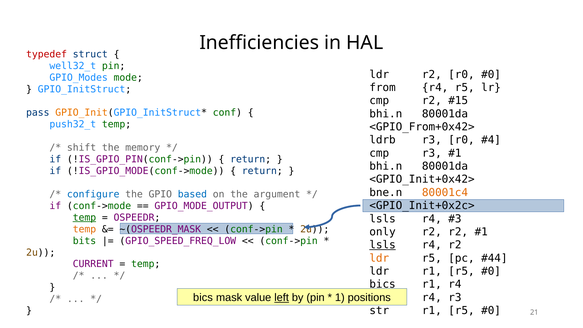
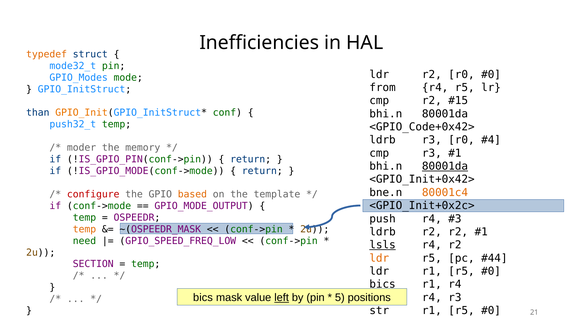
typedef colour: red -> orange
well32_t: well32_t -> mode32_t
pass: pass -> than
<GPIO_From+0x42>: <GPIO_From+0x42> -> <GPIO_Code+0x42>
shift: shift -> moder
80001da at (445, 166) underline: none -> present
configure colour: blue -> red
based colour: blue -> orange
argument: argument -> template
temp at (84, 217) underline: present -> none
lsls at (383, 219): lsls -> push
only at (383, 232): only -> ldrb
bits: bits -> need
CURRENT: CURRENT -> SECTION
1: 1 -> 5
